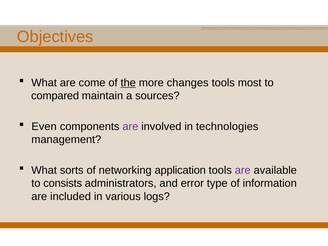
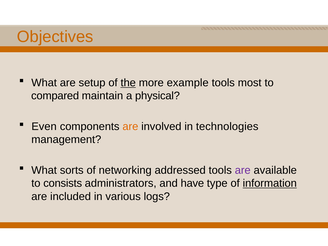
come: come -> setup
changes: changes -> example
sources: sources -> physical
are at (130, 126) colour: purple -> orange
application: application -> addressed
error: error -> have
information underline: none -> present
